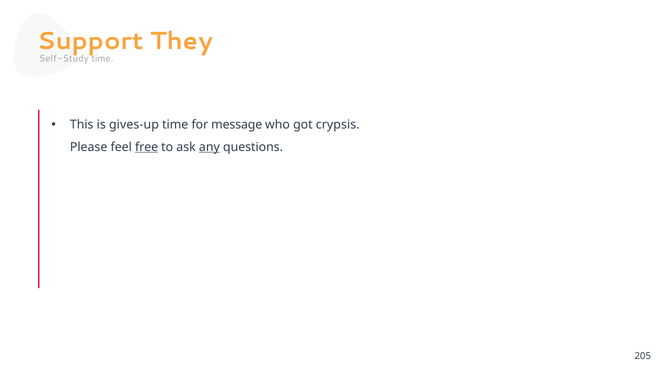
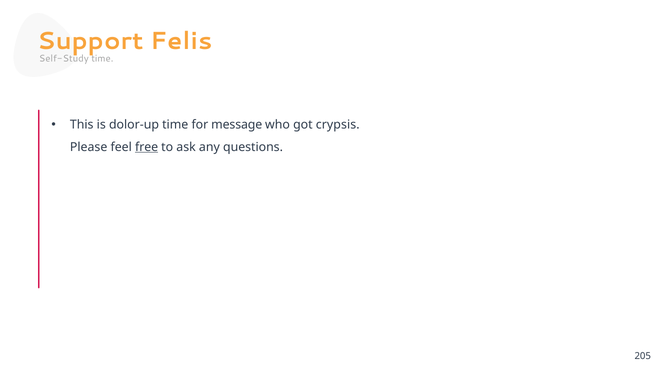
They: They -> Felis
gives-up: gives-up -> dolor-up
any underline: present -> none
